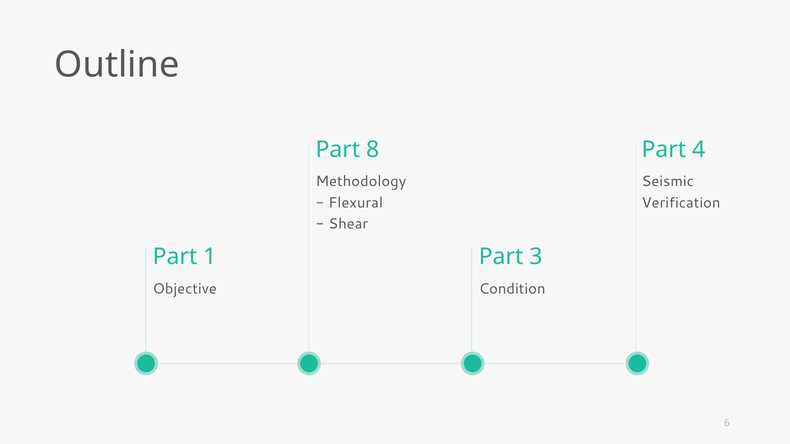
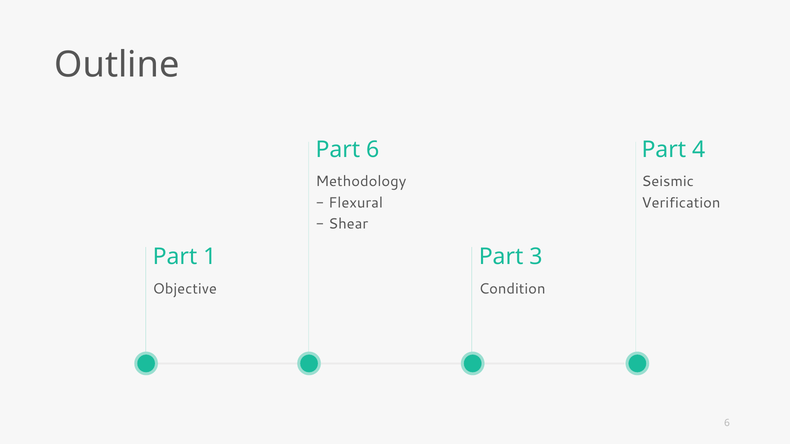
Part 8: 8 -> 6
